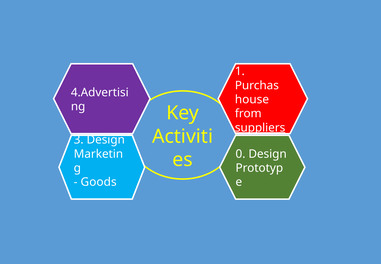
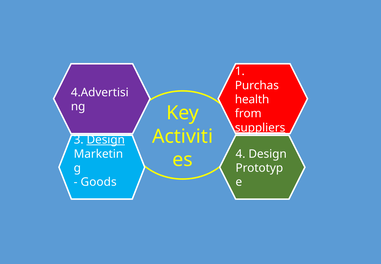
house: house -> health
Design at (106, 140) underline: none -> present
0: 0 -> 4
